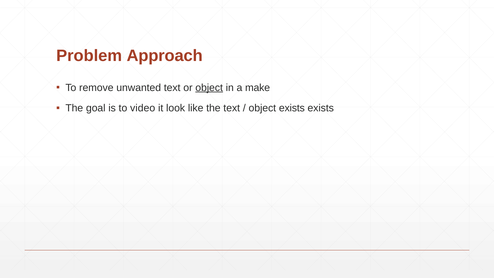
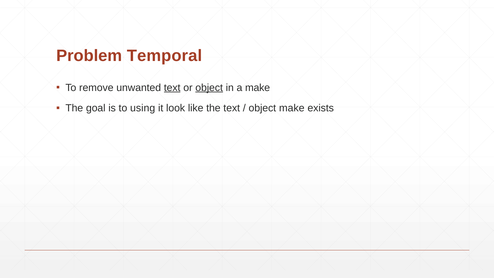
Approach: Approach -> Temporal
text at (172, 88) underline: none -> present
video: video -> using
object exists: exists -> make
